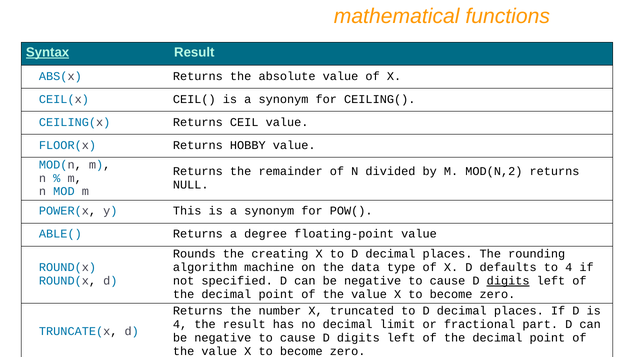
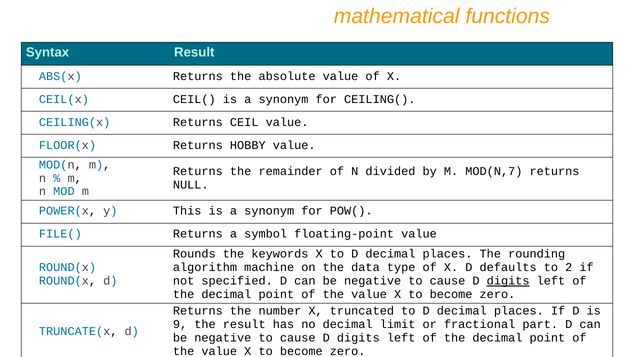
Syntax underline: present -> none
MOD(N,2: MOD(N,2 -> MOD(N,7
ABLE(: ABLE( -> FILE(
degree: degree -> symbol
creating: creating -> keywords
to 4: 4 -> 2
4 at (180, 324): 4 -> 9
